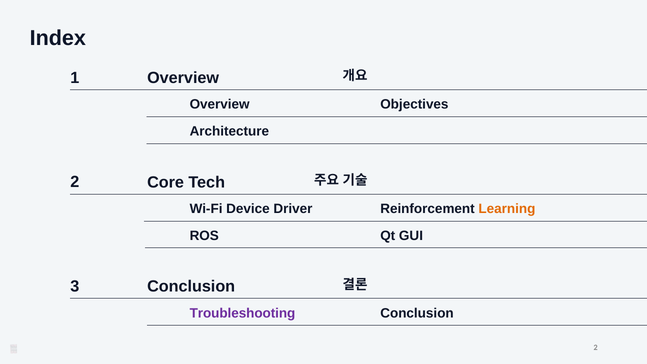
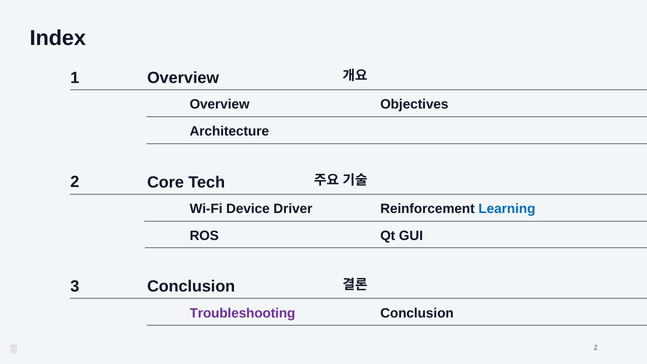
Learning colour: orange -> blue
